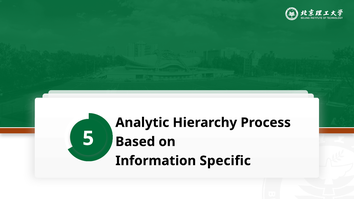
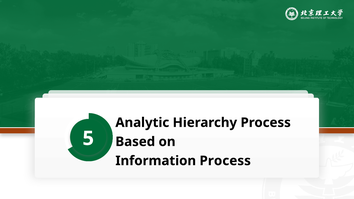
Information Speciﬁc: Speciﬁc -> Process
